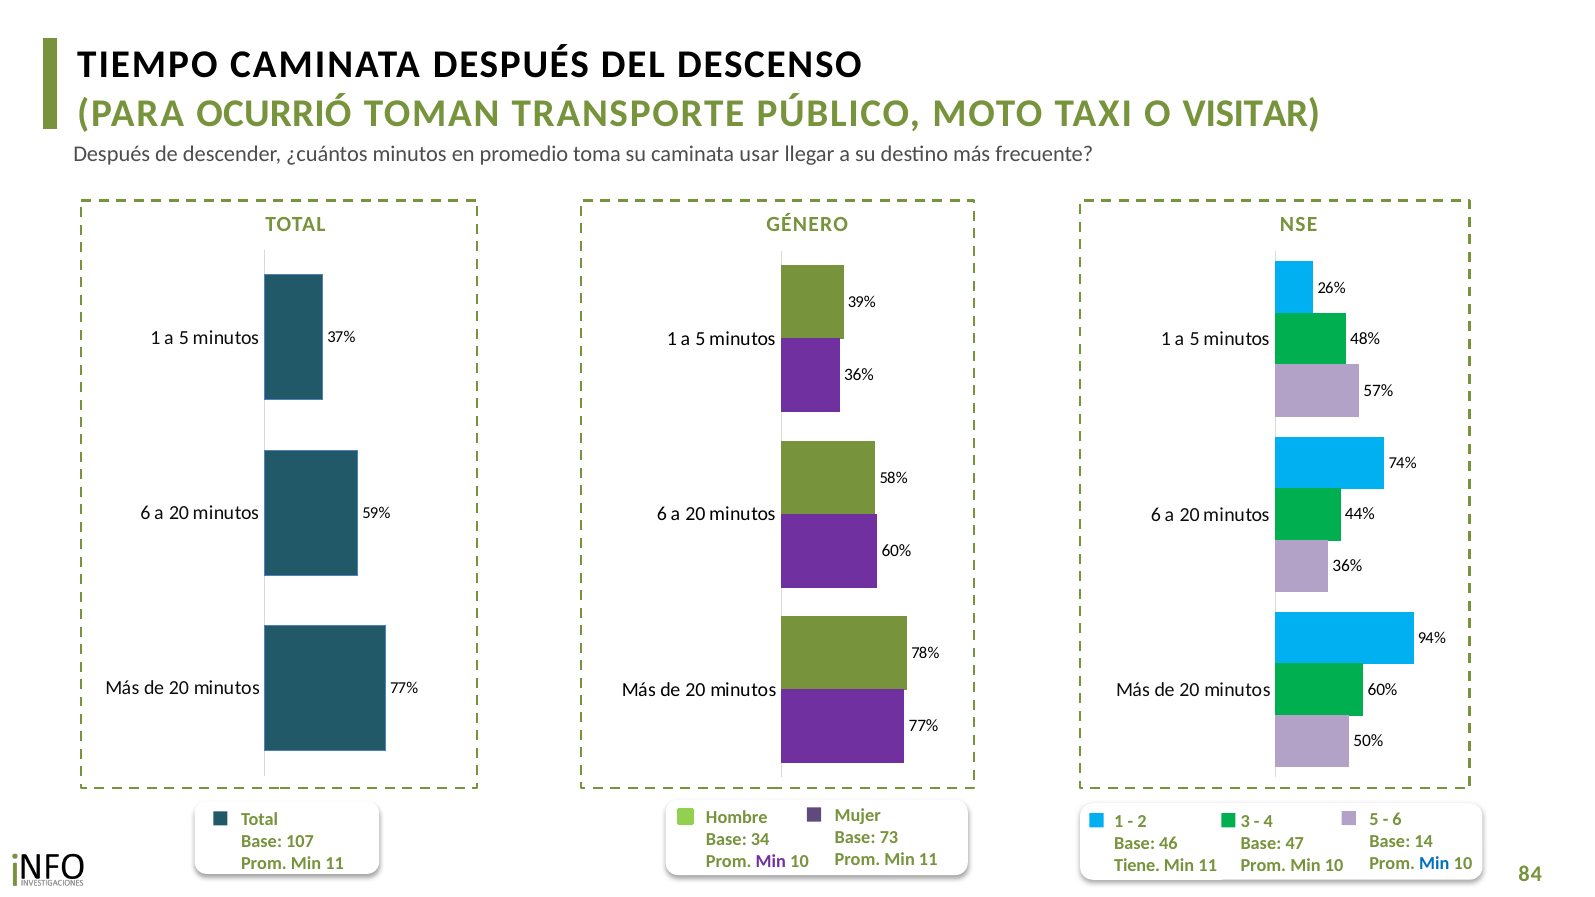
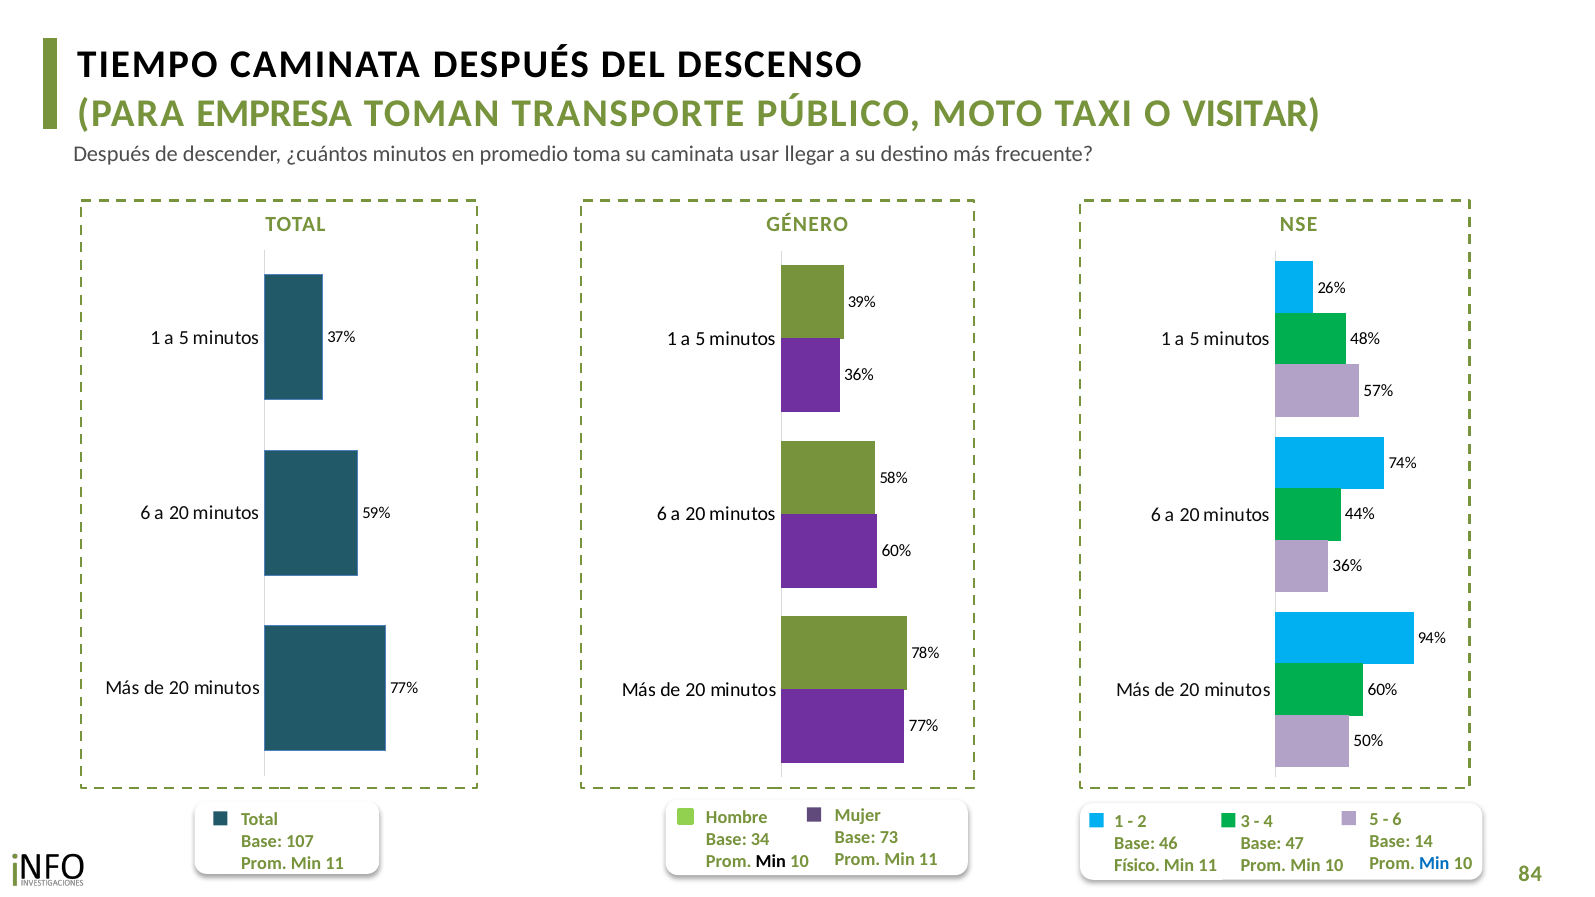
OCURRIÓ: OCURRIÓ -> EMPRESA
Min at (771, 862) colour: purple -> black
Tiene: Tiene -> Físico
